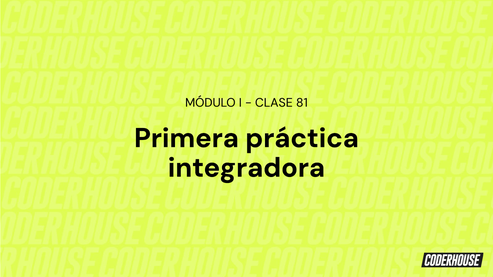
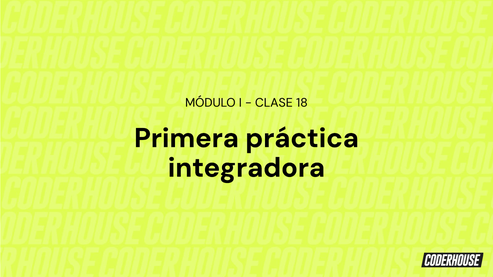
81: 81 -> 18
